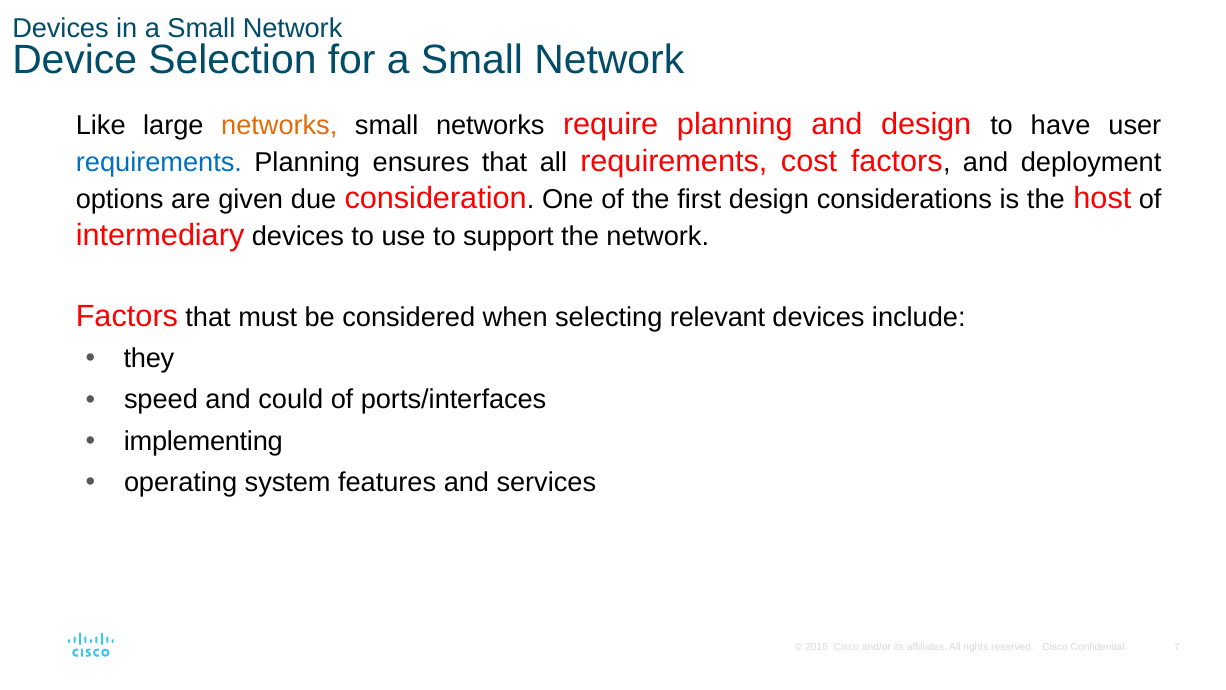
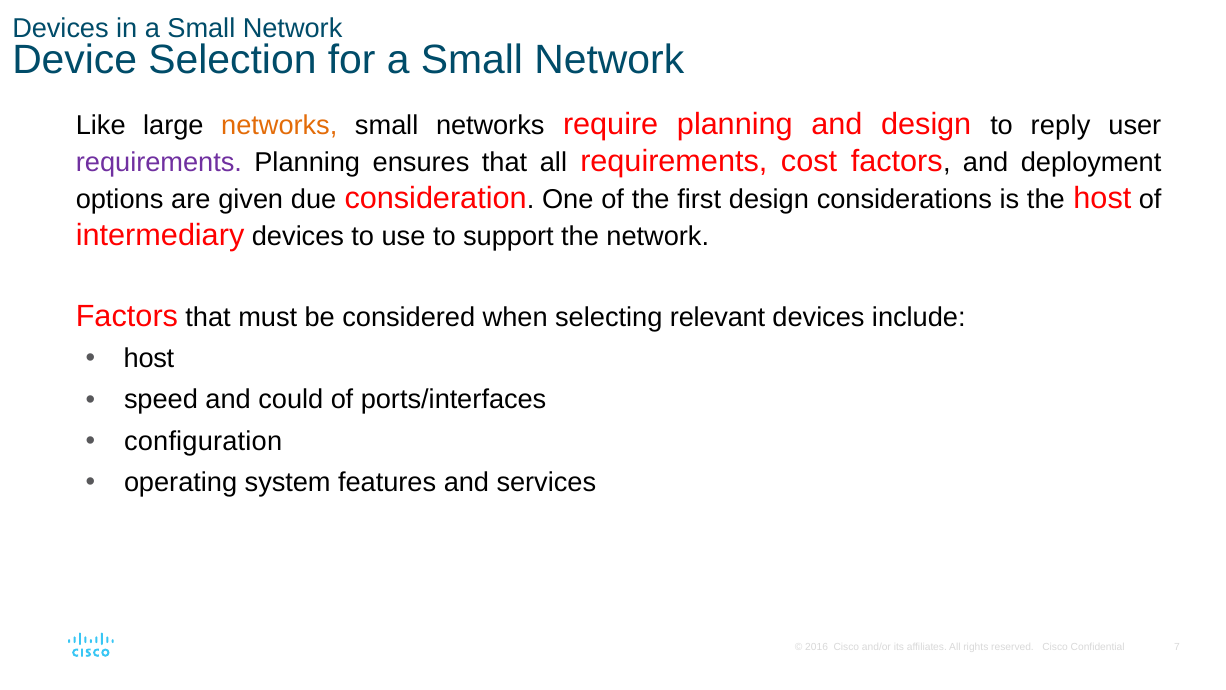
have: have -> reply
requirements at (159, 163) colour: blue -> purple
they at (149, 359): they -> host
implementing: implementing -> configuration
